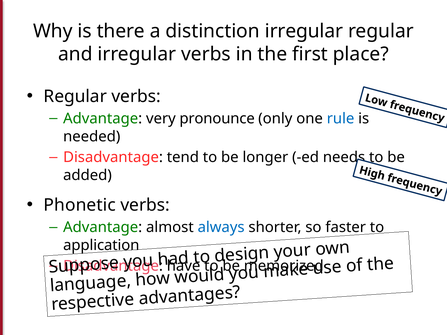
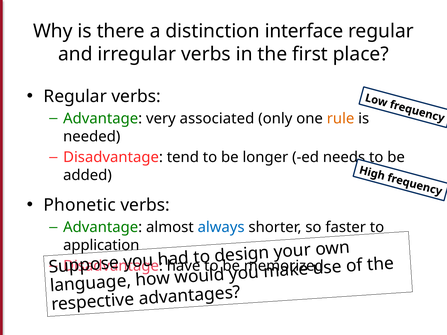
distinction irregular: irregular -> interface
pronounce: pronounce -> associated
rule colour: blue -> orange
